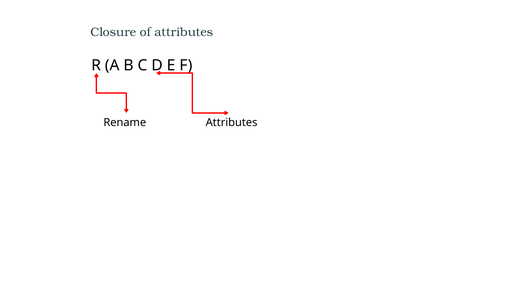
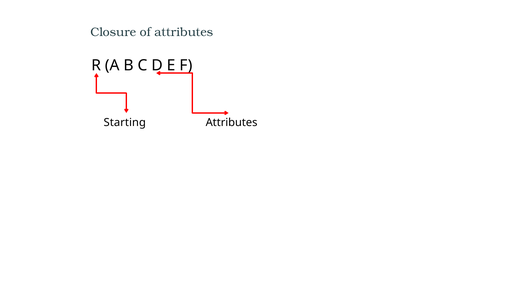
Rename: Rename -> Starting
